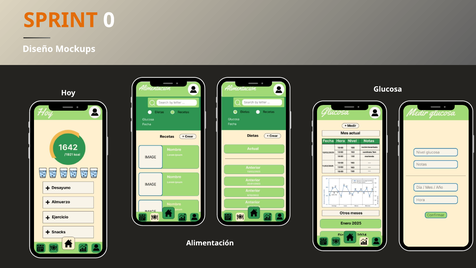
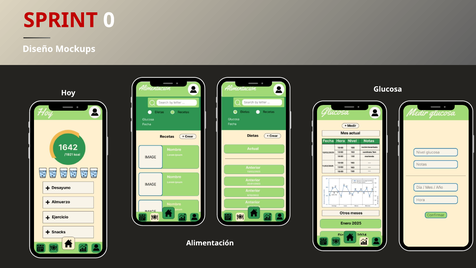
SPRINT colour: orange -> red
